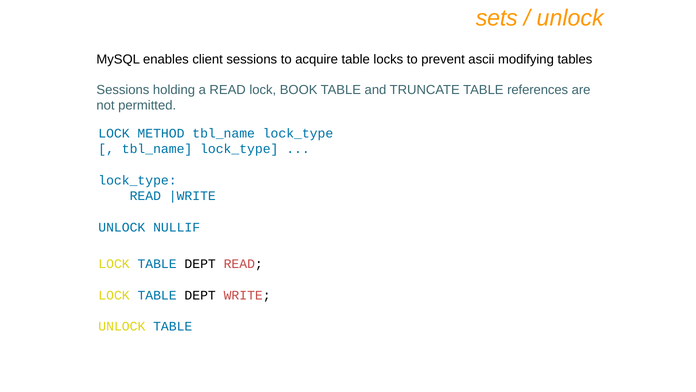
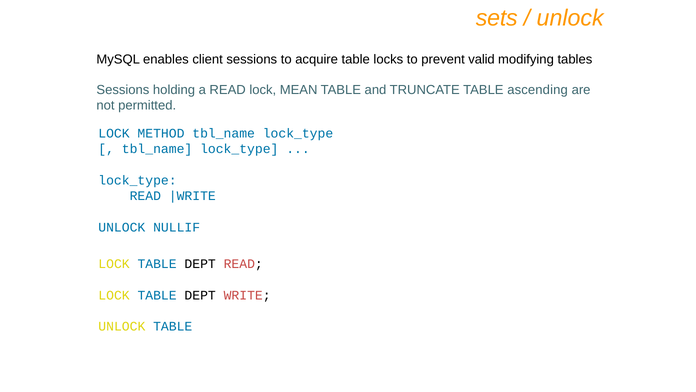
ascii: ascii -> valid
BOOK: BOOK -> MEAN
references: references -> ascending
